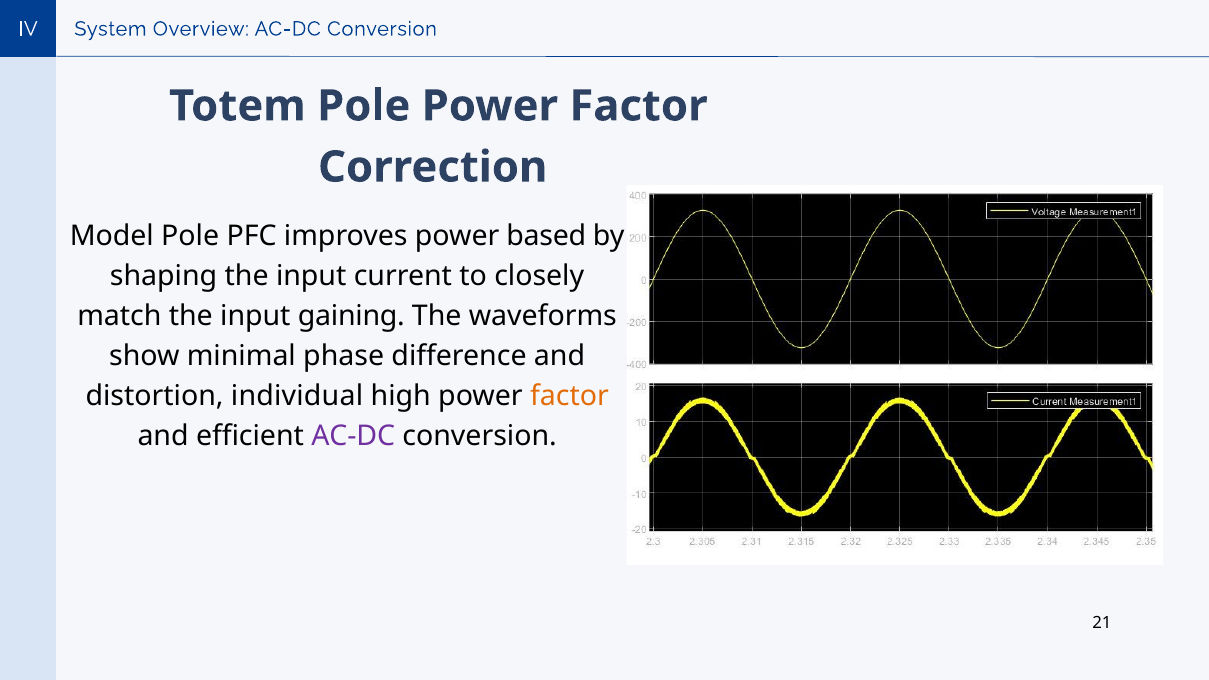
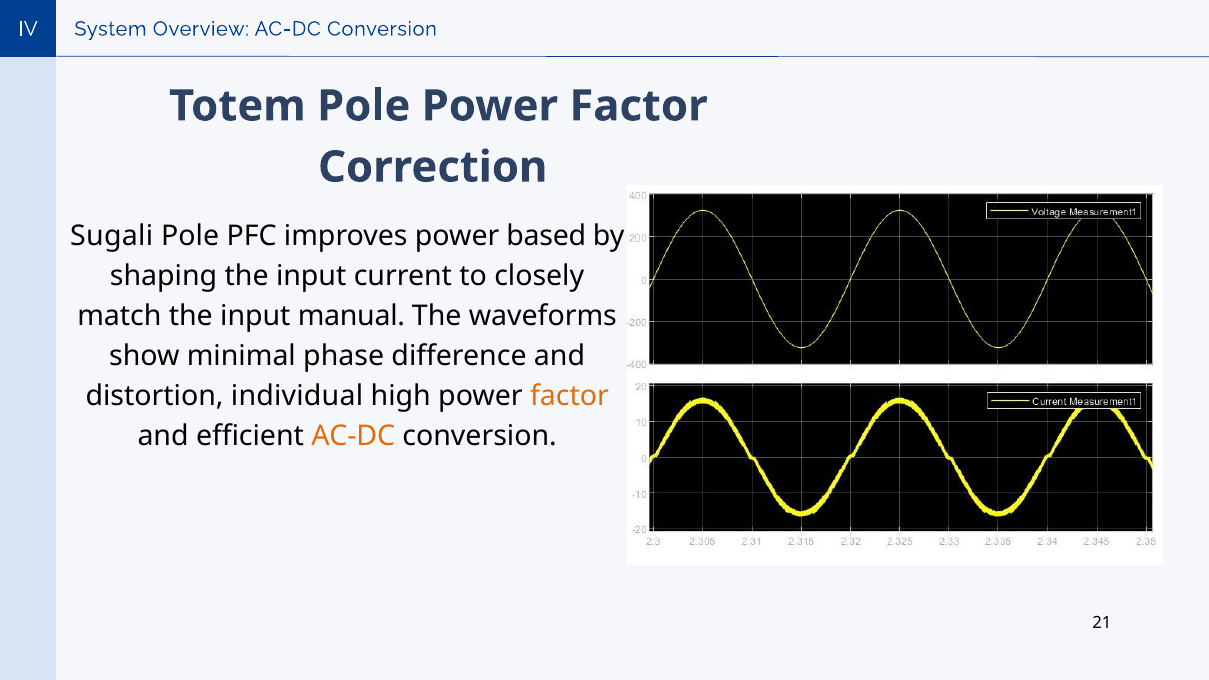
Model: Model -> Sugali
gaining: gaining -> manual
AC-DC at (353, 436) colour: purple -> orange
